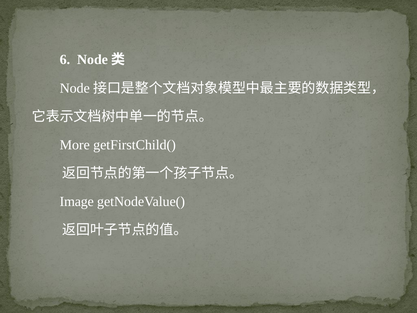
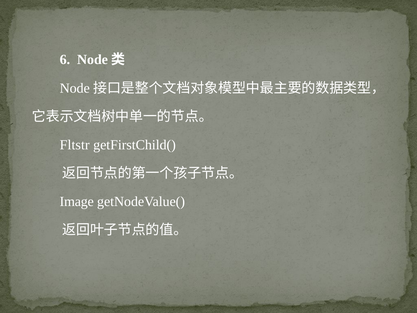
More: More -> Fltstr
